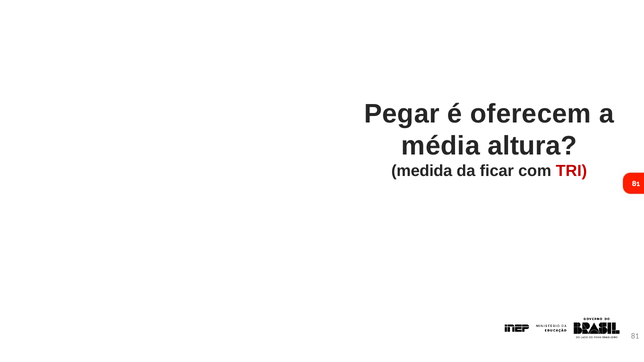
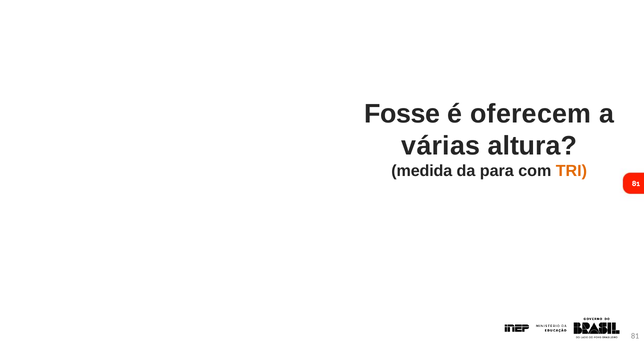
Pegar: Pegar -> Fosse
média: média -> várias
ficar: ficar -> para
TRI colour: red -> orange
